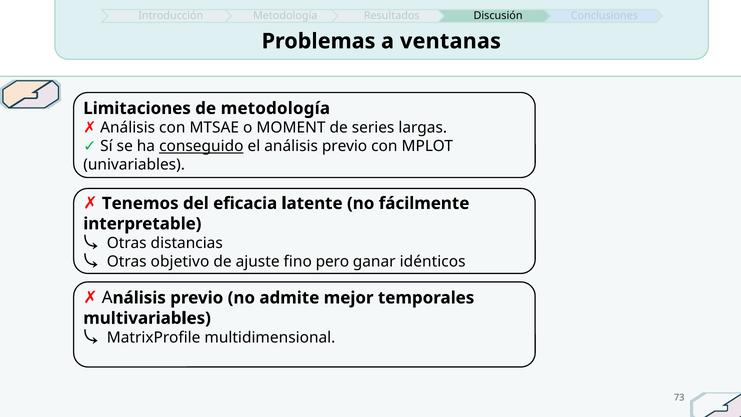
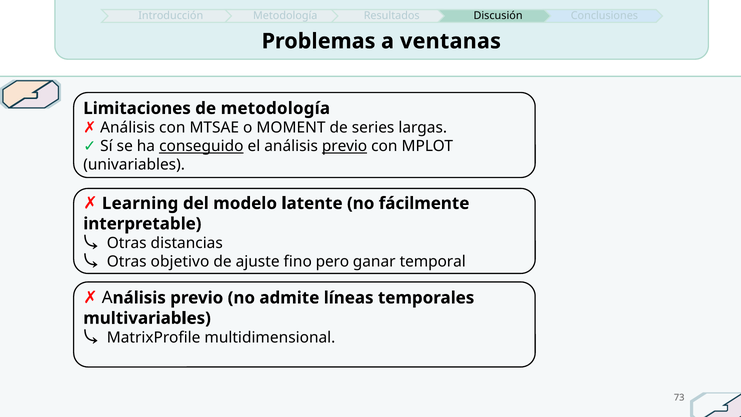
previo at (345, 146) underline: none -> present
Tenemos: Tenemos -> Learning
eficacia: eficacia -> modelo
idénticos: idénticos -> temporal
mejor: mejor -> líneas
